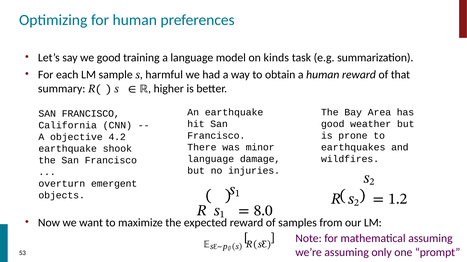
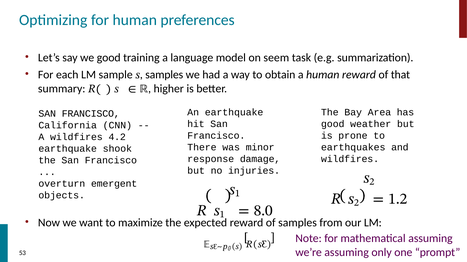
kinds: kinds -> seem
harmful at (164, 75): harmful -> samples
A objective: objective -> wildfires
language at (211, 159): language -> response
